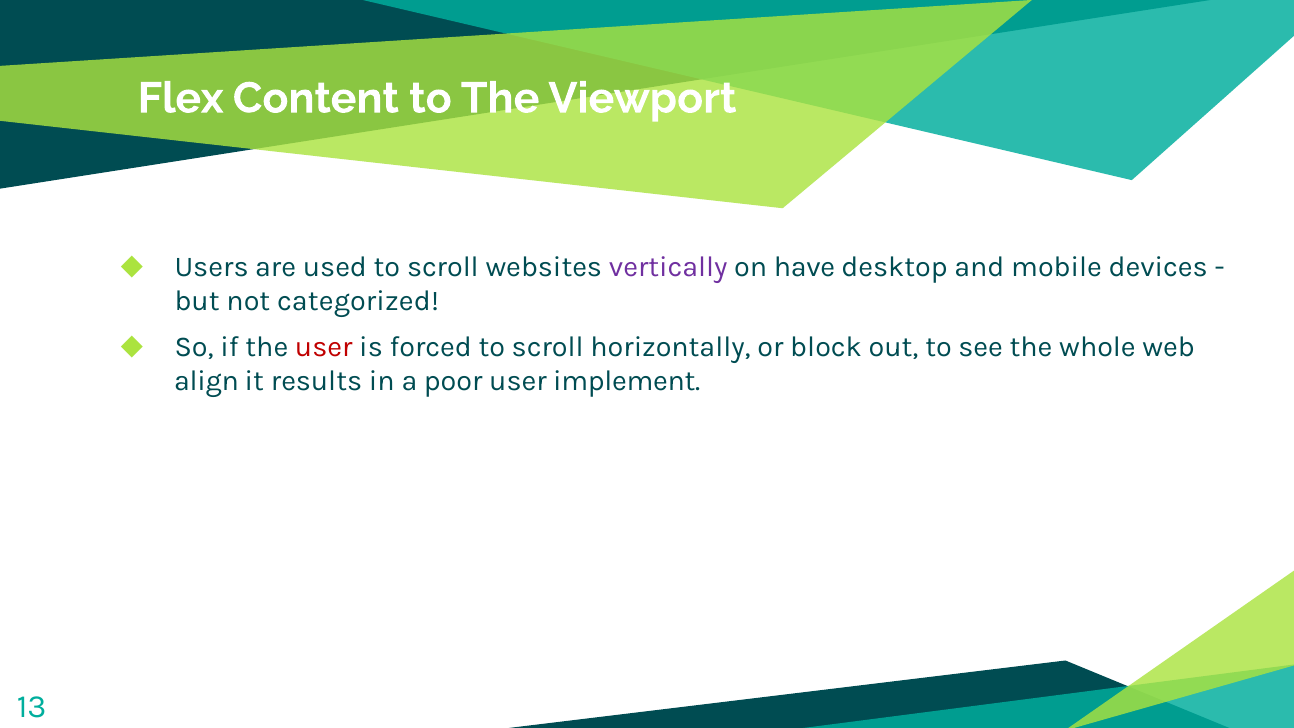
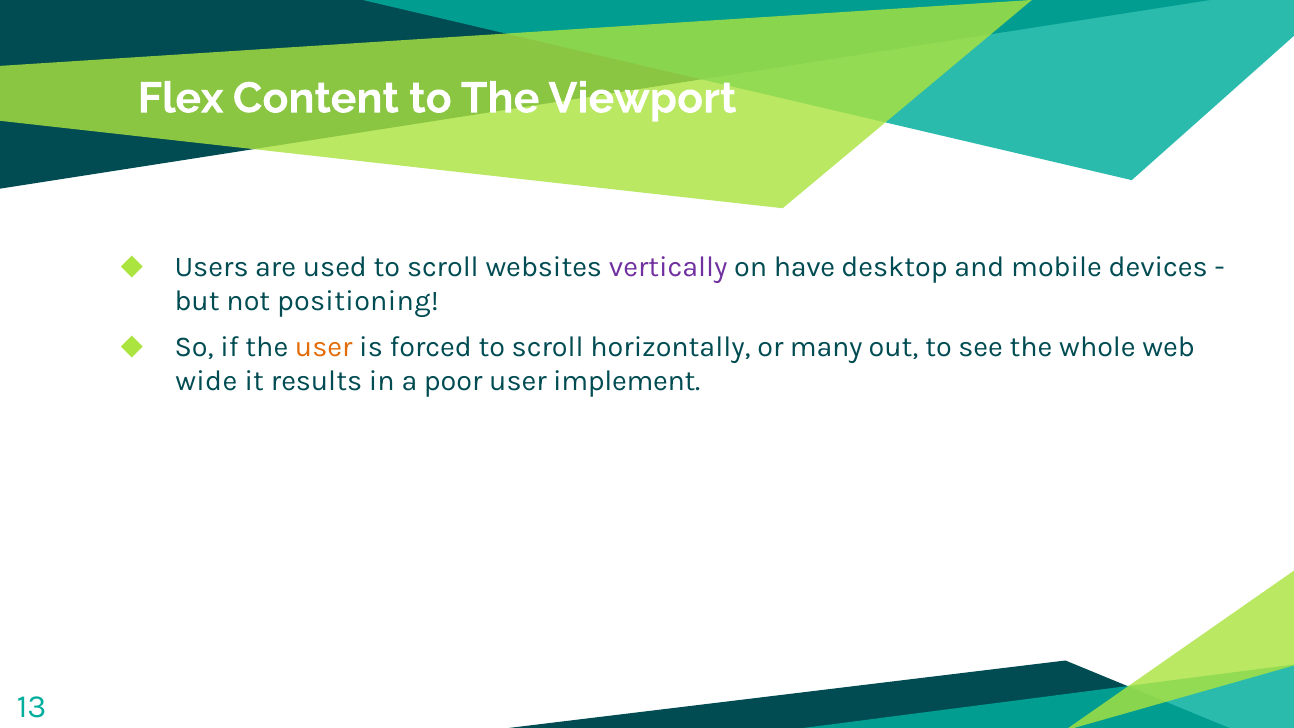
categorized: categorized -> positioning
user at (324, 347) colour: red -> orange
block: block -> many
align: align -> wide
